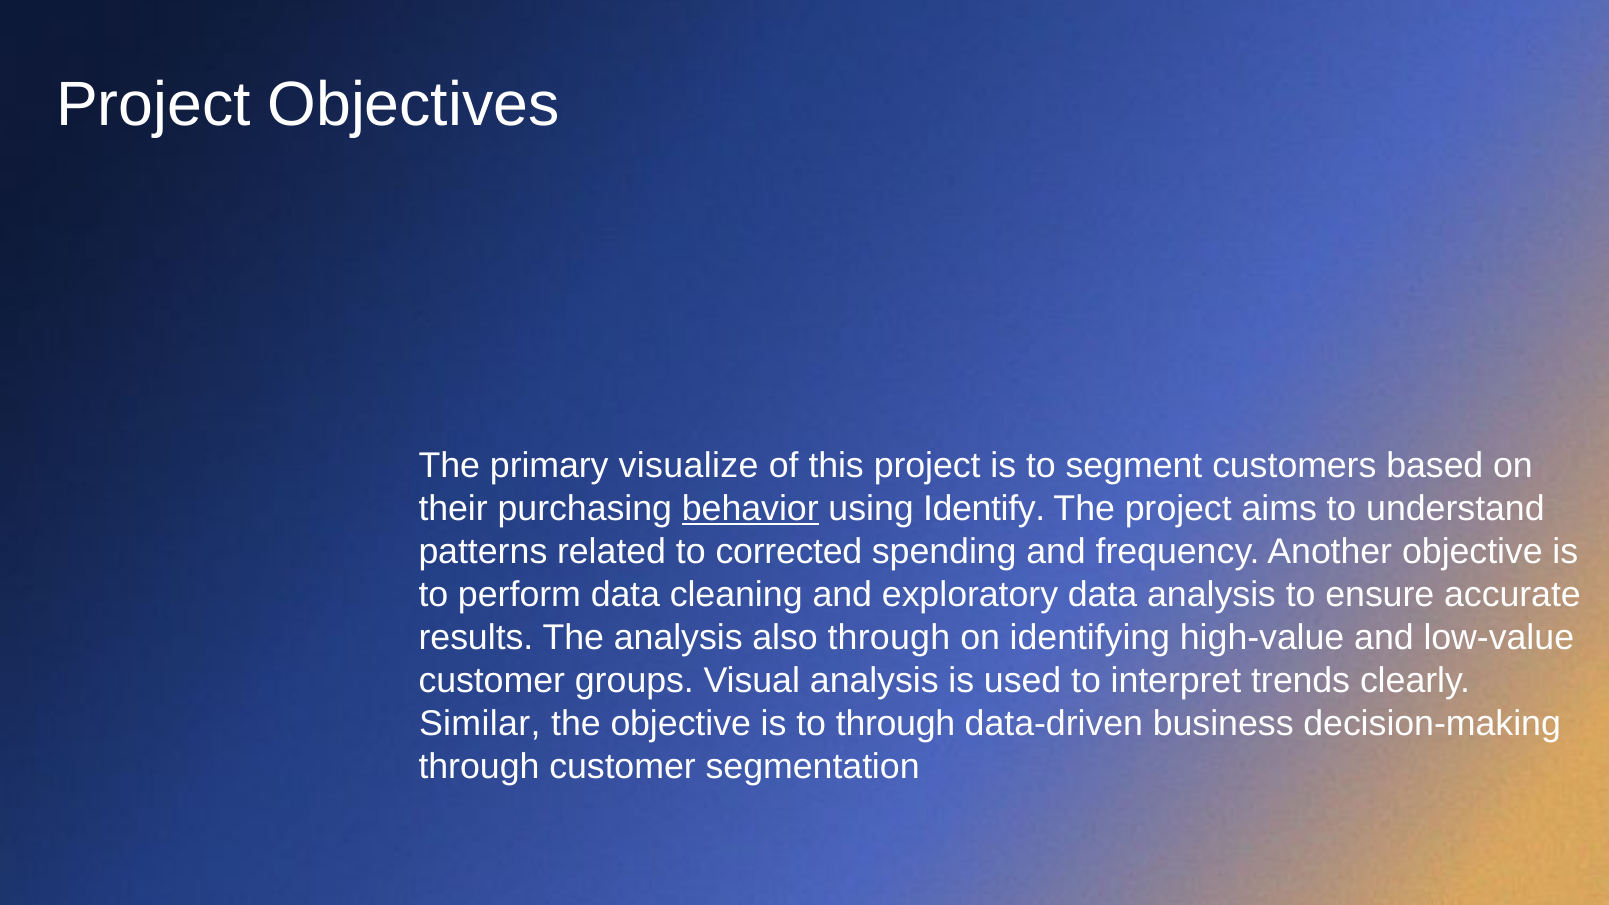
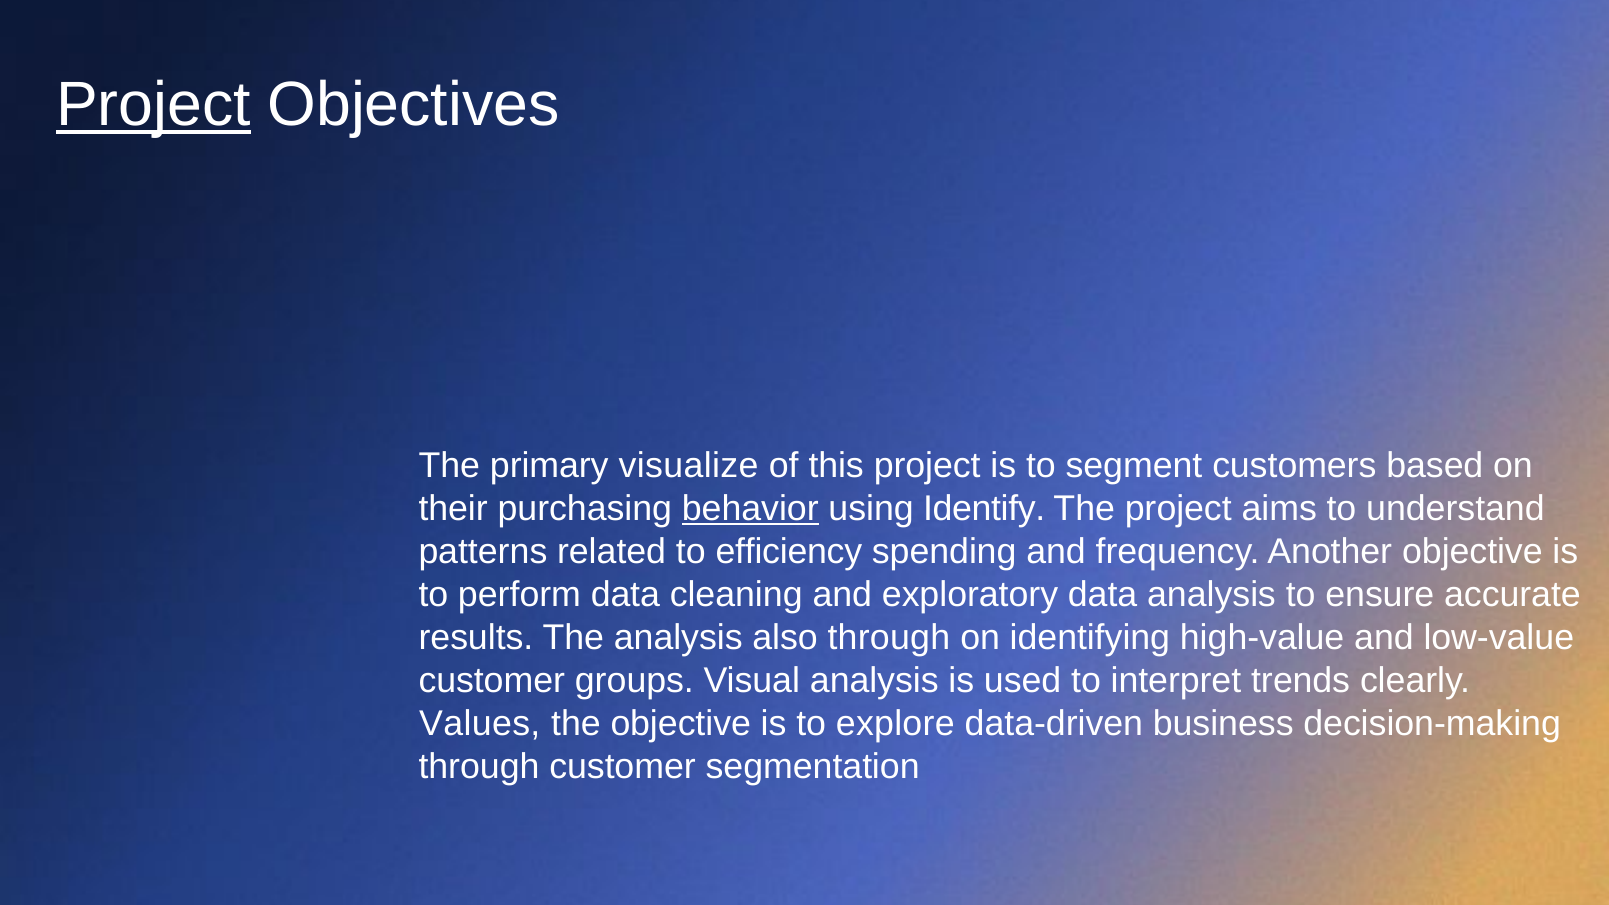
Project at (153, 105) underline: none -> present
corrected: corrected -> efficiency
Similar: Similar -> Values
to through: through -> explore
